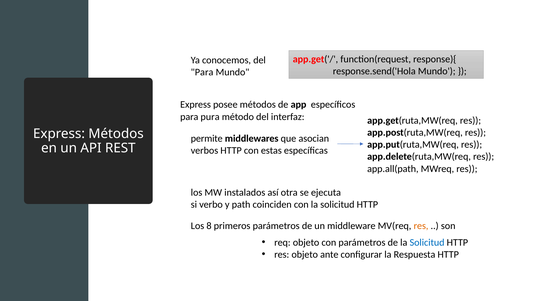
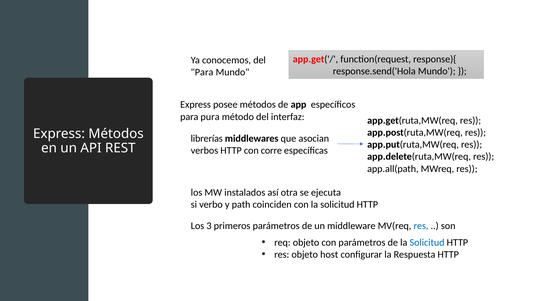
permite: permite -> librerías
estas: estas -> corre
8: 8 -> 3
res at (421, 226) colour: orange -> blue
ante: ante -> host
